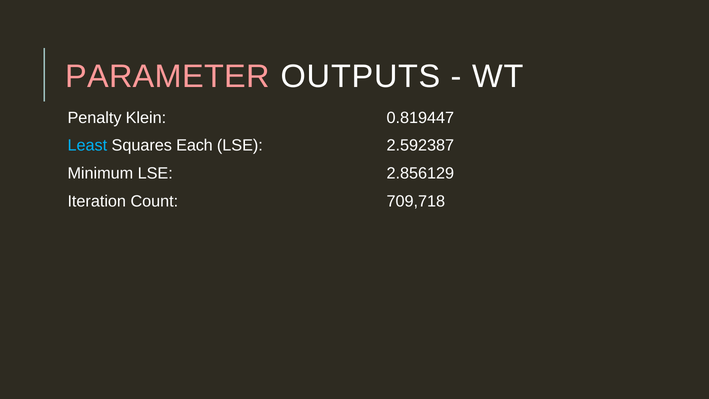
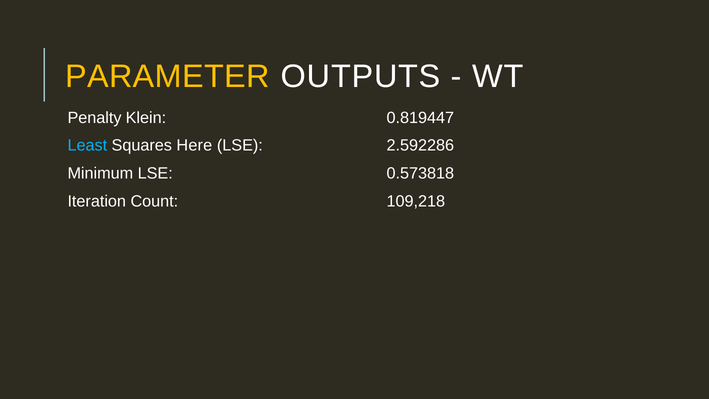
PARAMETER colour: pink -> yellow
Each: Each -> Here
2.592387: 2.592387 -> 2.592286
2.856129: 2.856129 -> 0.573818
709,718: 709,718 -> 109,218
